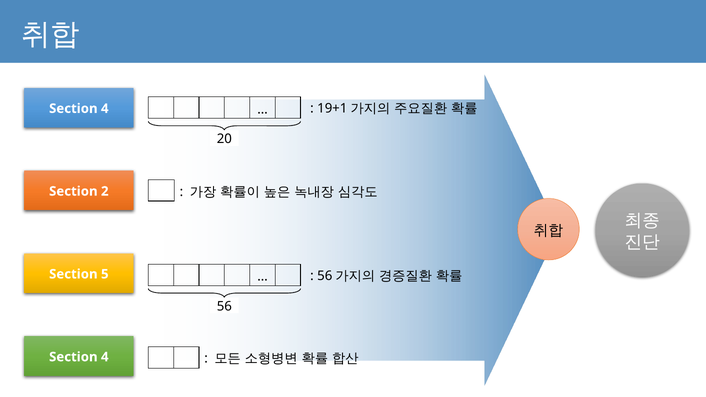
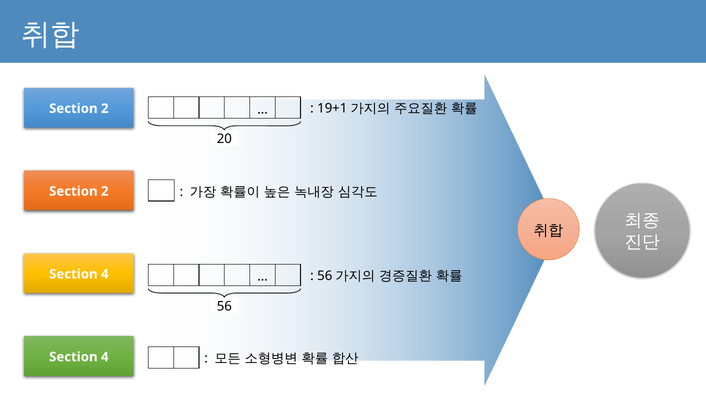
4 at (105, 109): 4 -> 2
5 at (105, 274): 5 -> 4
